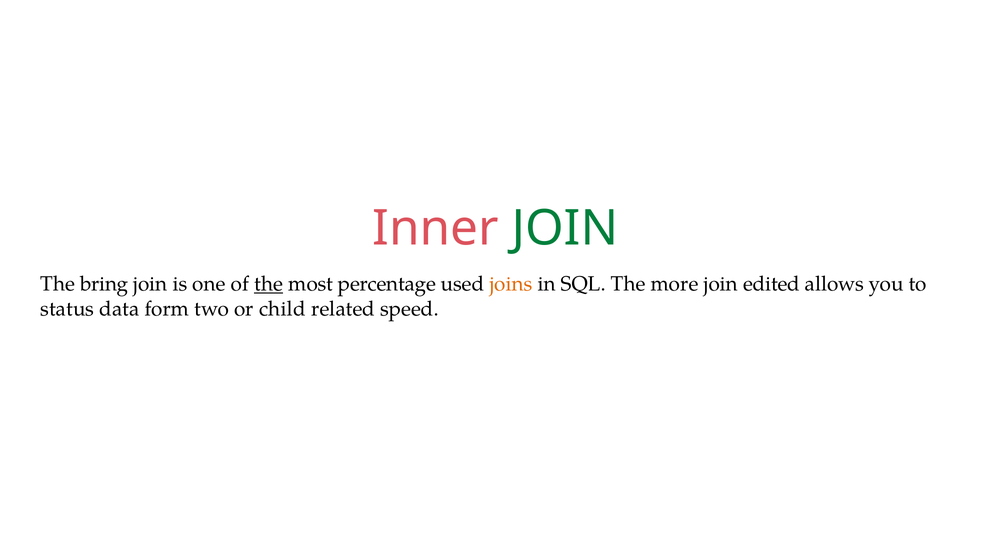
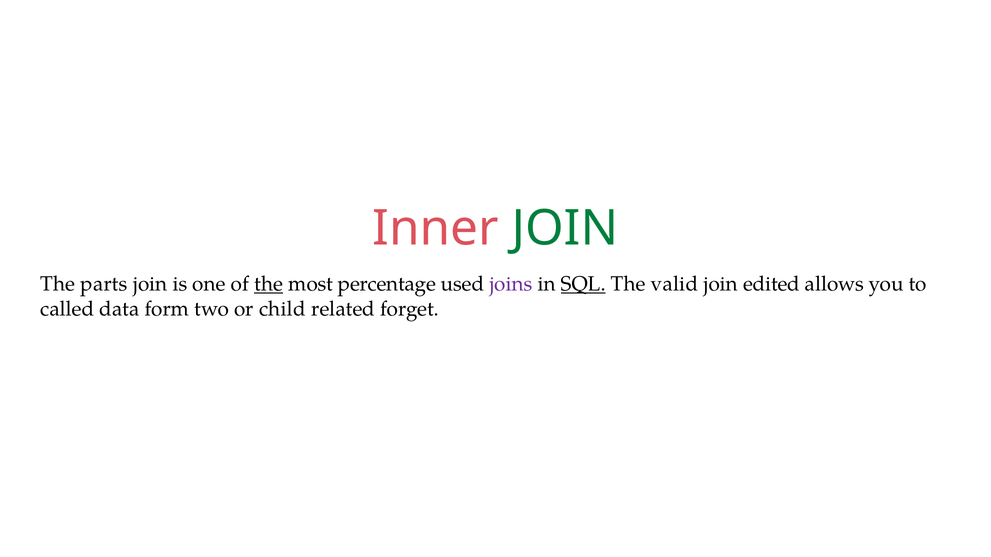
bring: bring -> parts
joins colour: orange -> purple
SQL underline: none -> present
more: more -> valid
status: status -> called
speed: speed -> forget
